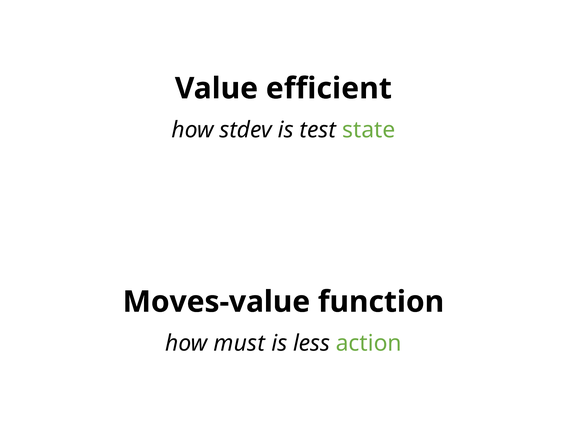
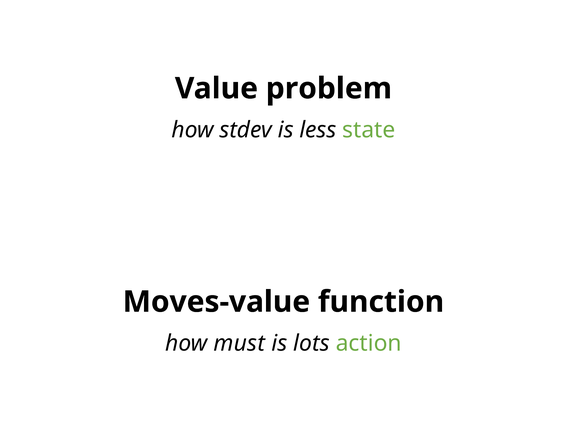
efficient: efficient -> problem
test: test -> less
less: less -> lots
